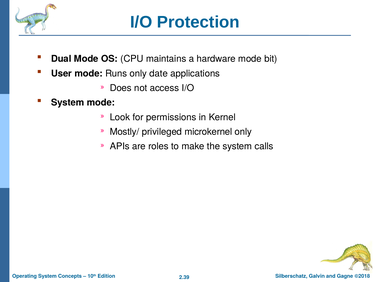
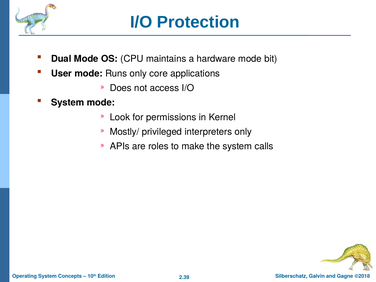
date: date -> core
microkernel: microkernel -> interpreters
